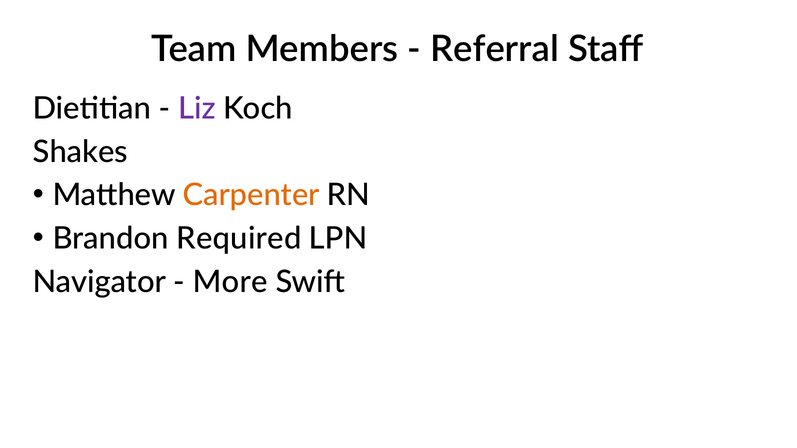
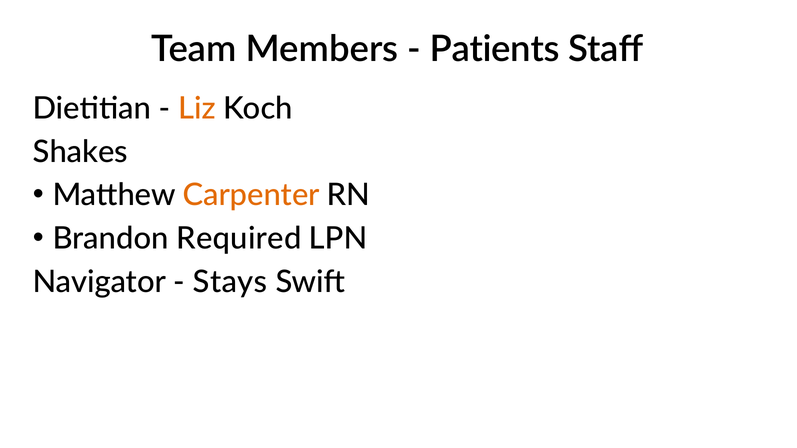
Referral: Referral -> Patients
Liz colour: purple -> orange
More: More -> Stays
